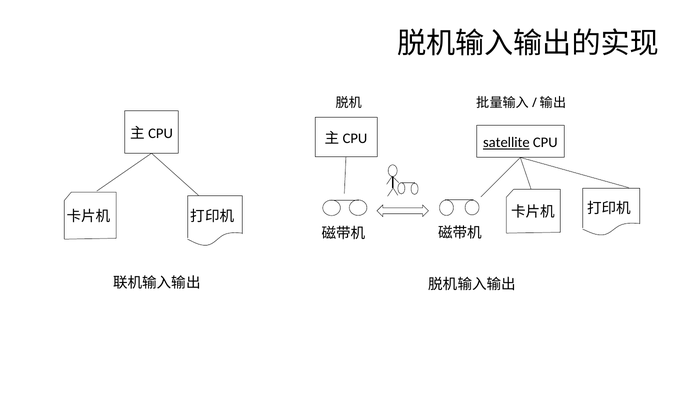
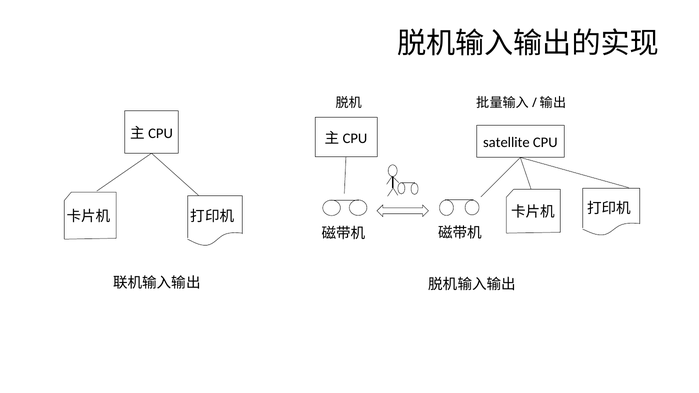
satellite underline: present -> none
